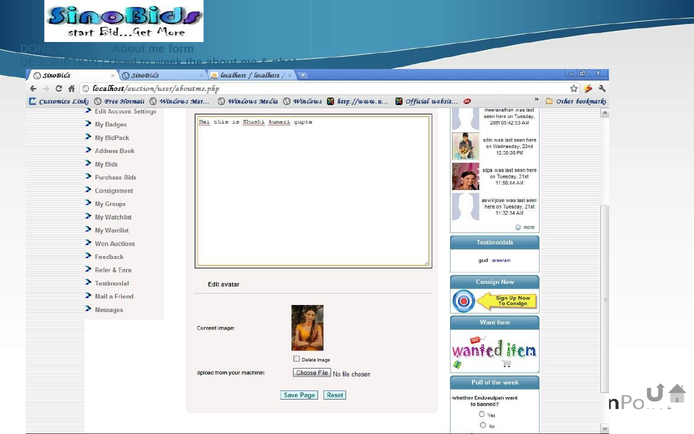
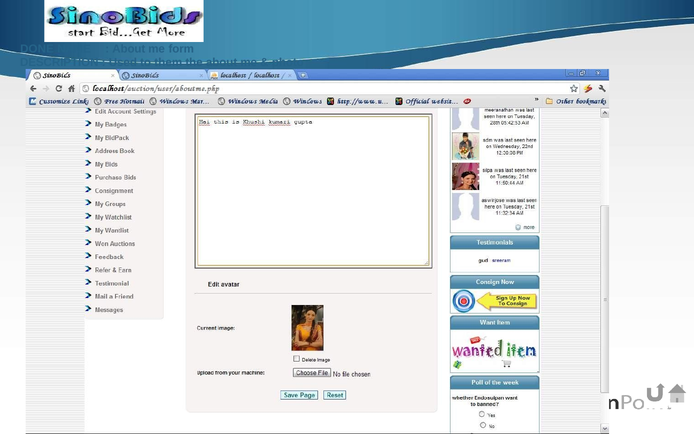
week: week -> them
